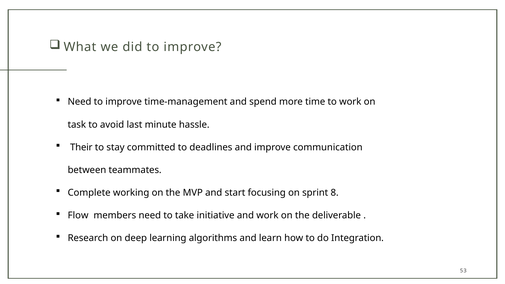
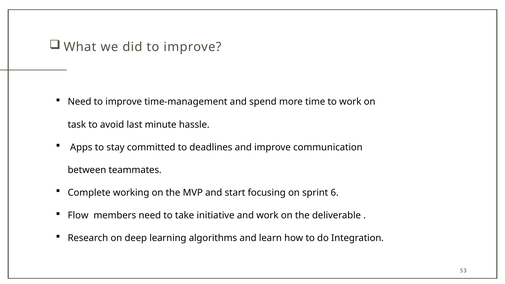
Their: Their -> Apps
8: 8 -> 6
